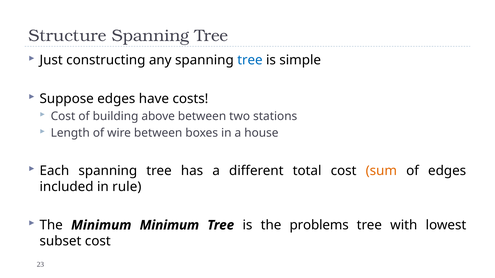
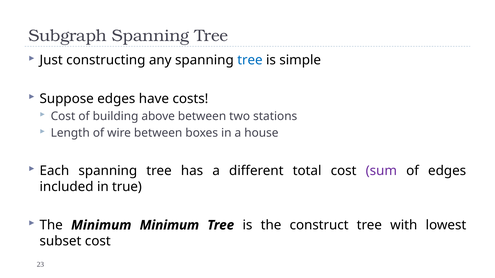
Structure: Structure -> Subgraph
sum colour: orange -> purple
rule: rule -> true
problems: problems -> construct
